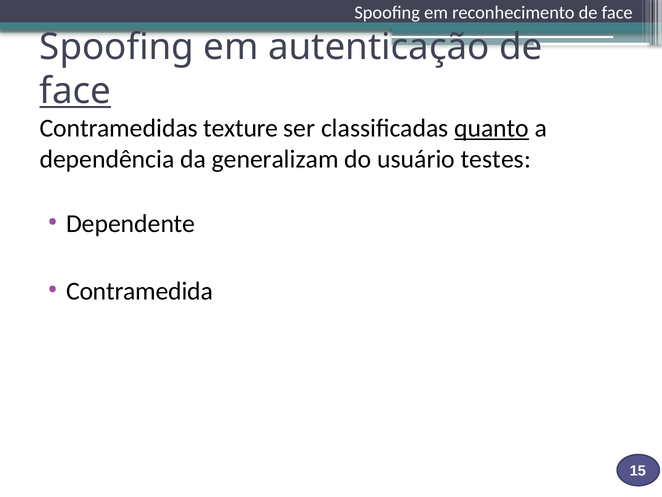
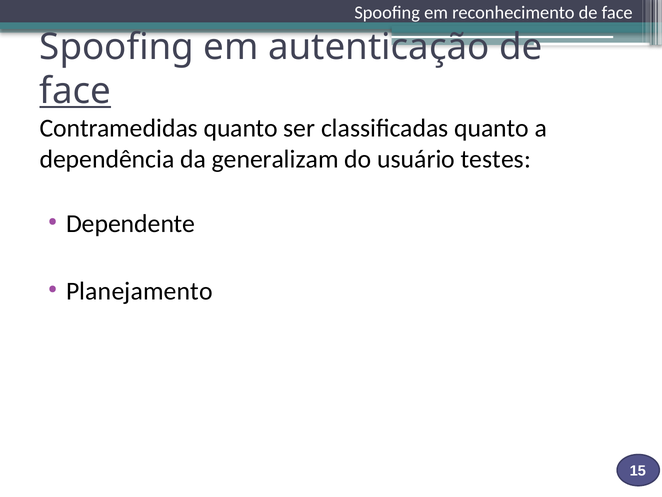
Contramedidas texture: texture -> quanto
quanto at (492, 128) underline: present -> none
Contramedida: Contramedida -> Planejamento
